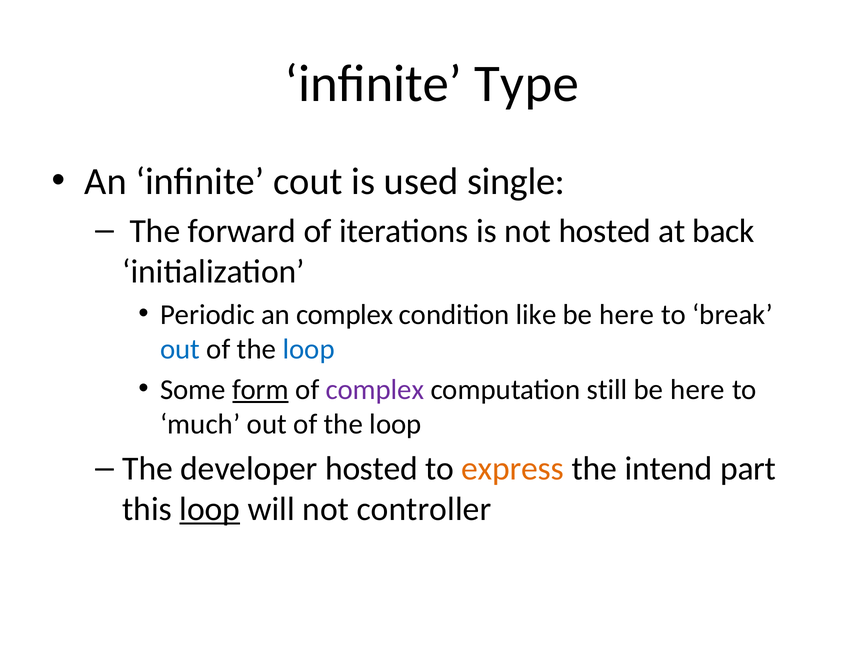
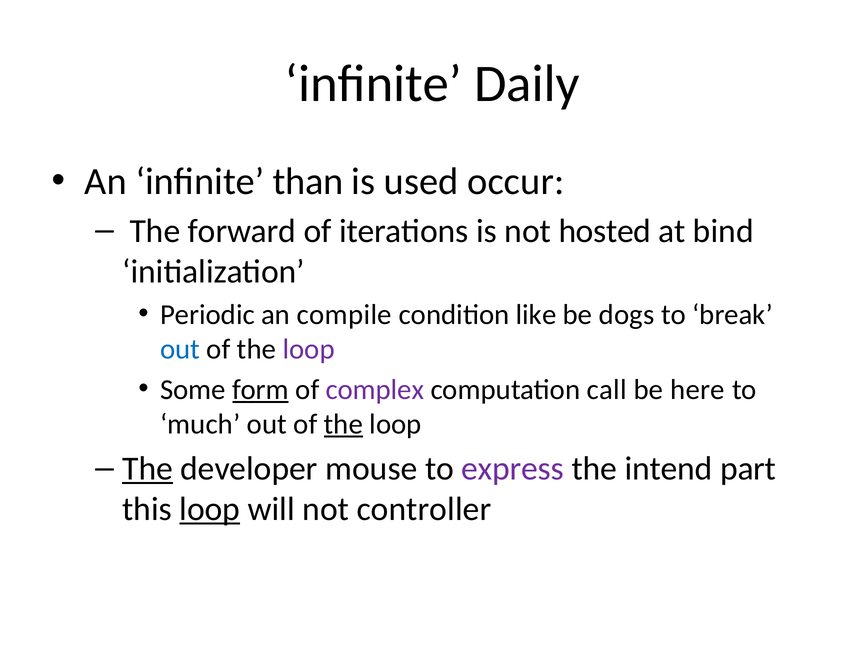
Type: Type -> Daily
cout: cout -> than
single: single -> occur
back: back -> bind
an complex: complex -> compile
here at (627, 314): here -> dogs
loop at (309, 349) colour: blue -> purple
still: still -> call
the at (343, 424) underline: none -> present
The at (148, 469) underline: none -> present
developer hosted: hosted -> mouse
express colour: orange -> purple
